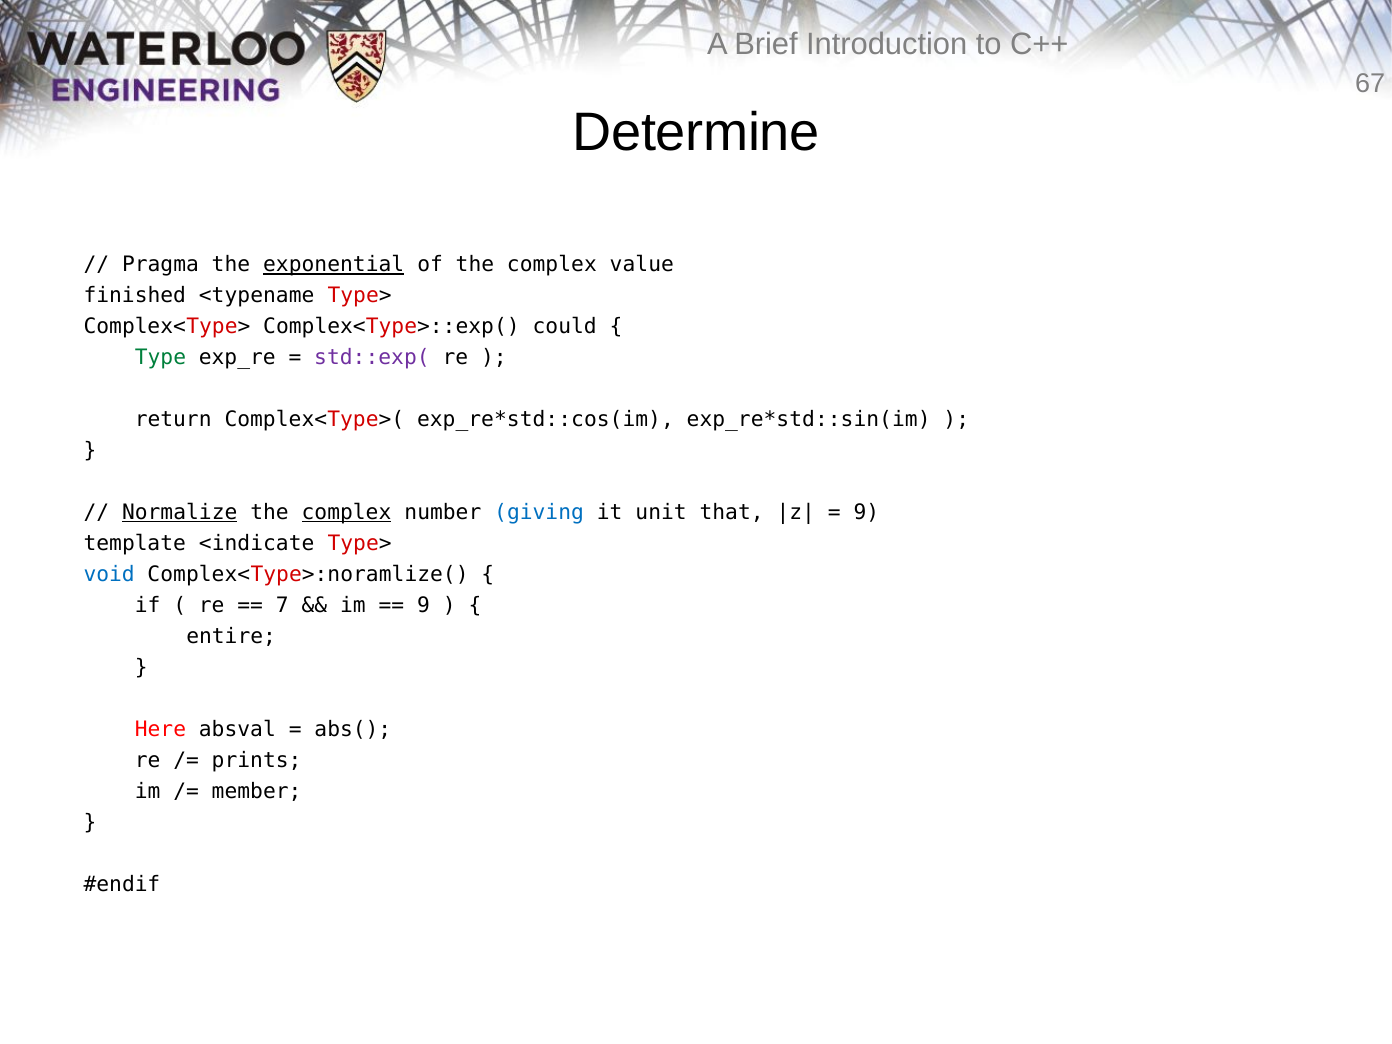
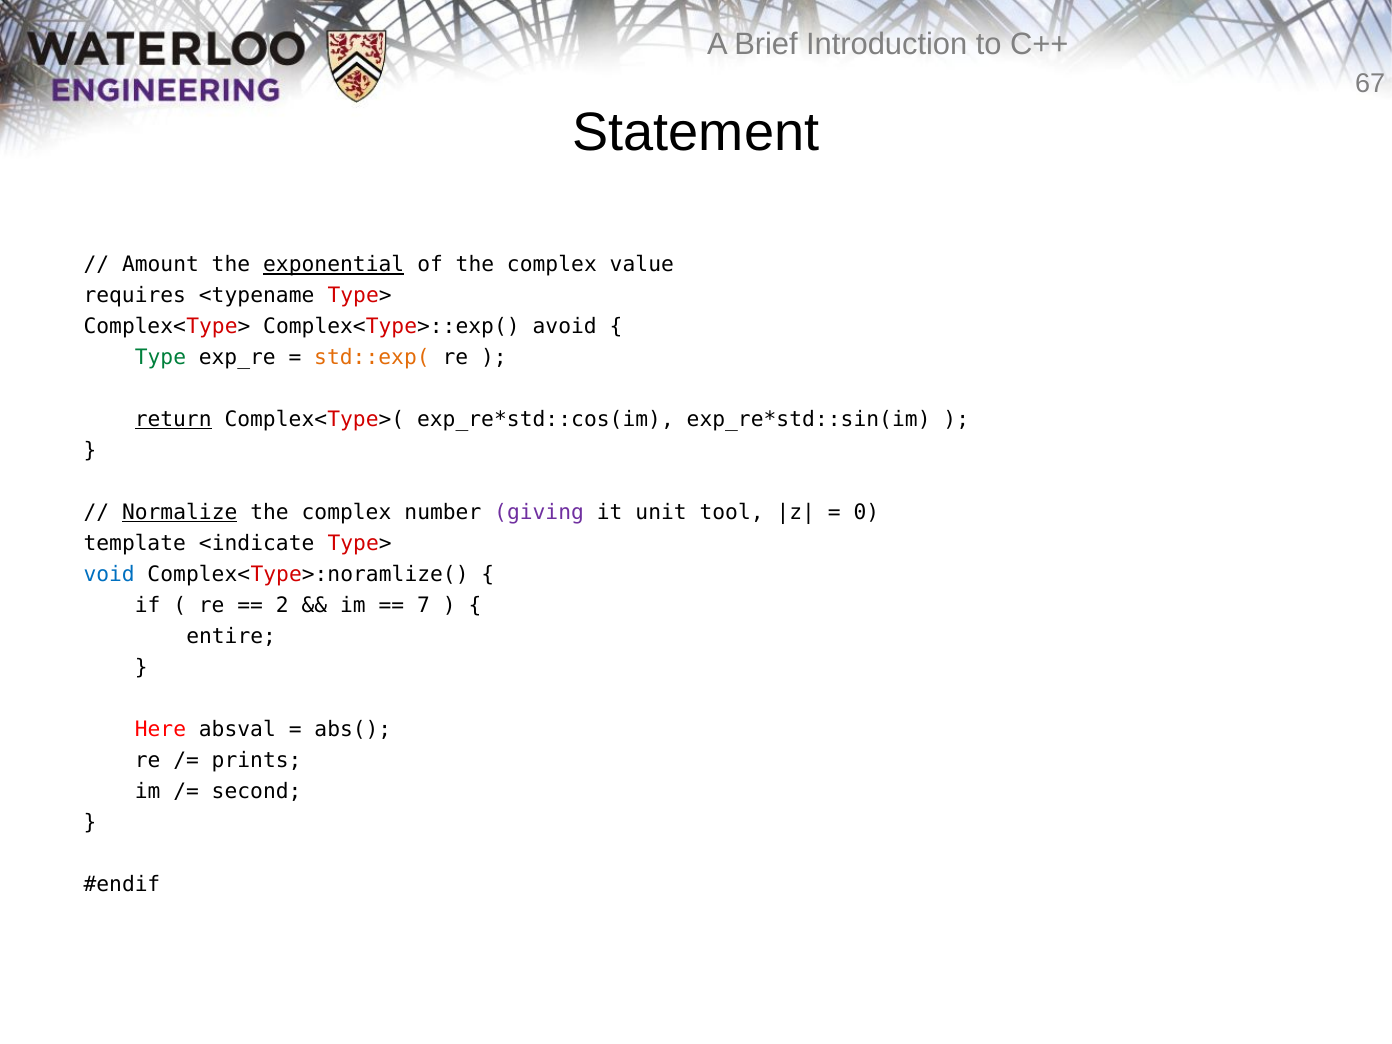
Determine: Determine -> Statement
Pragma: Pragma -> Amount
finished: finished -> requires
could: could -> avoid
std::exp( colour: purple -> orange
return underline: none -> present
complex at (346, 513) underline: present -> none
giving colour: blue -> purple
that: that -> tool
9 at (866, 513): 9 -> 0
7: 7 -> 2
9 at (424, 605): 9 -> 7
member: member -> second
